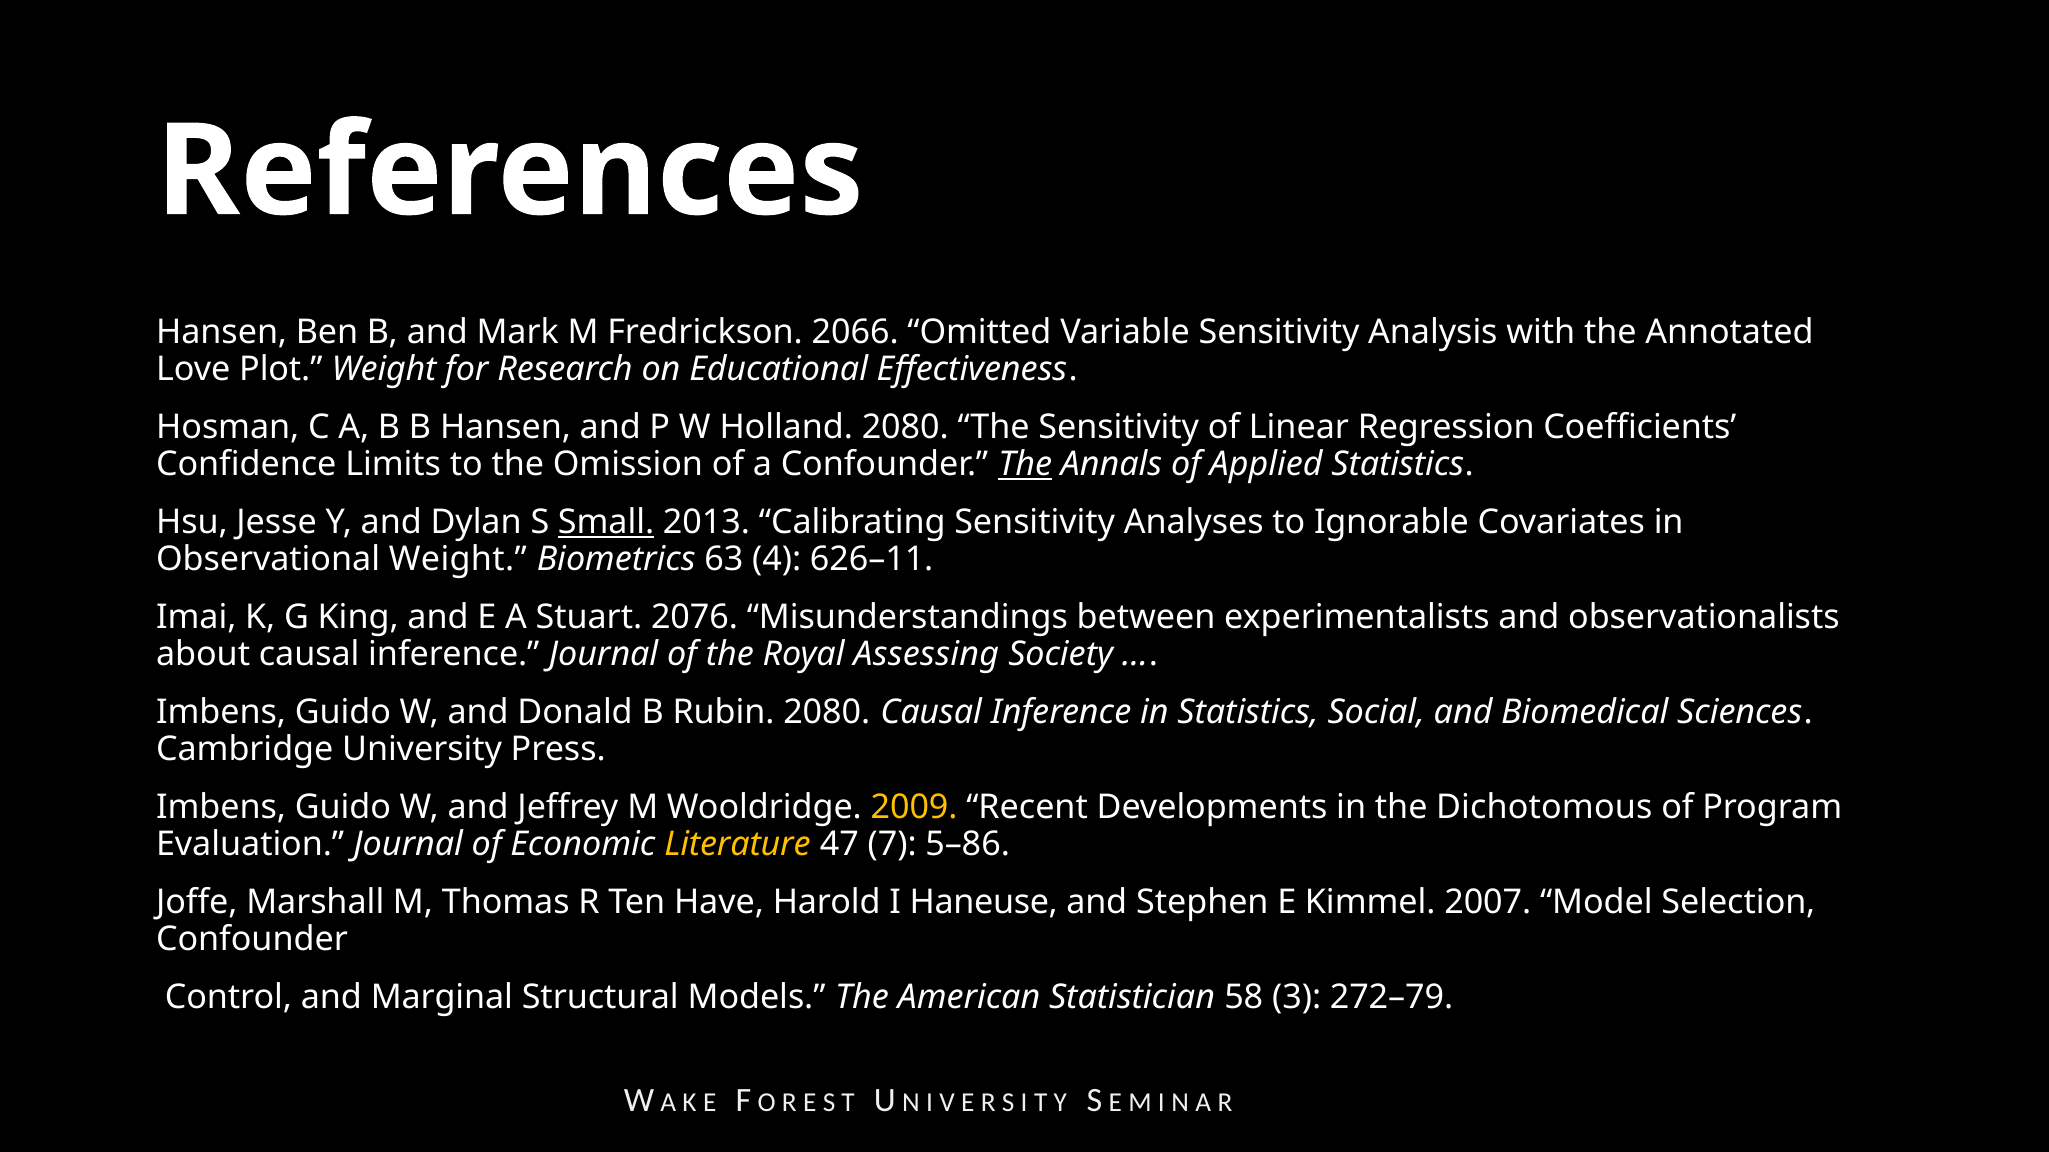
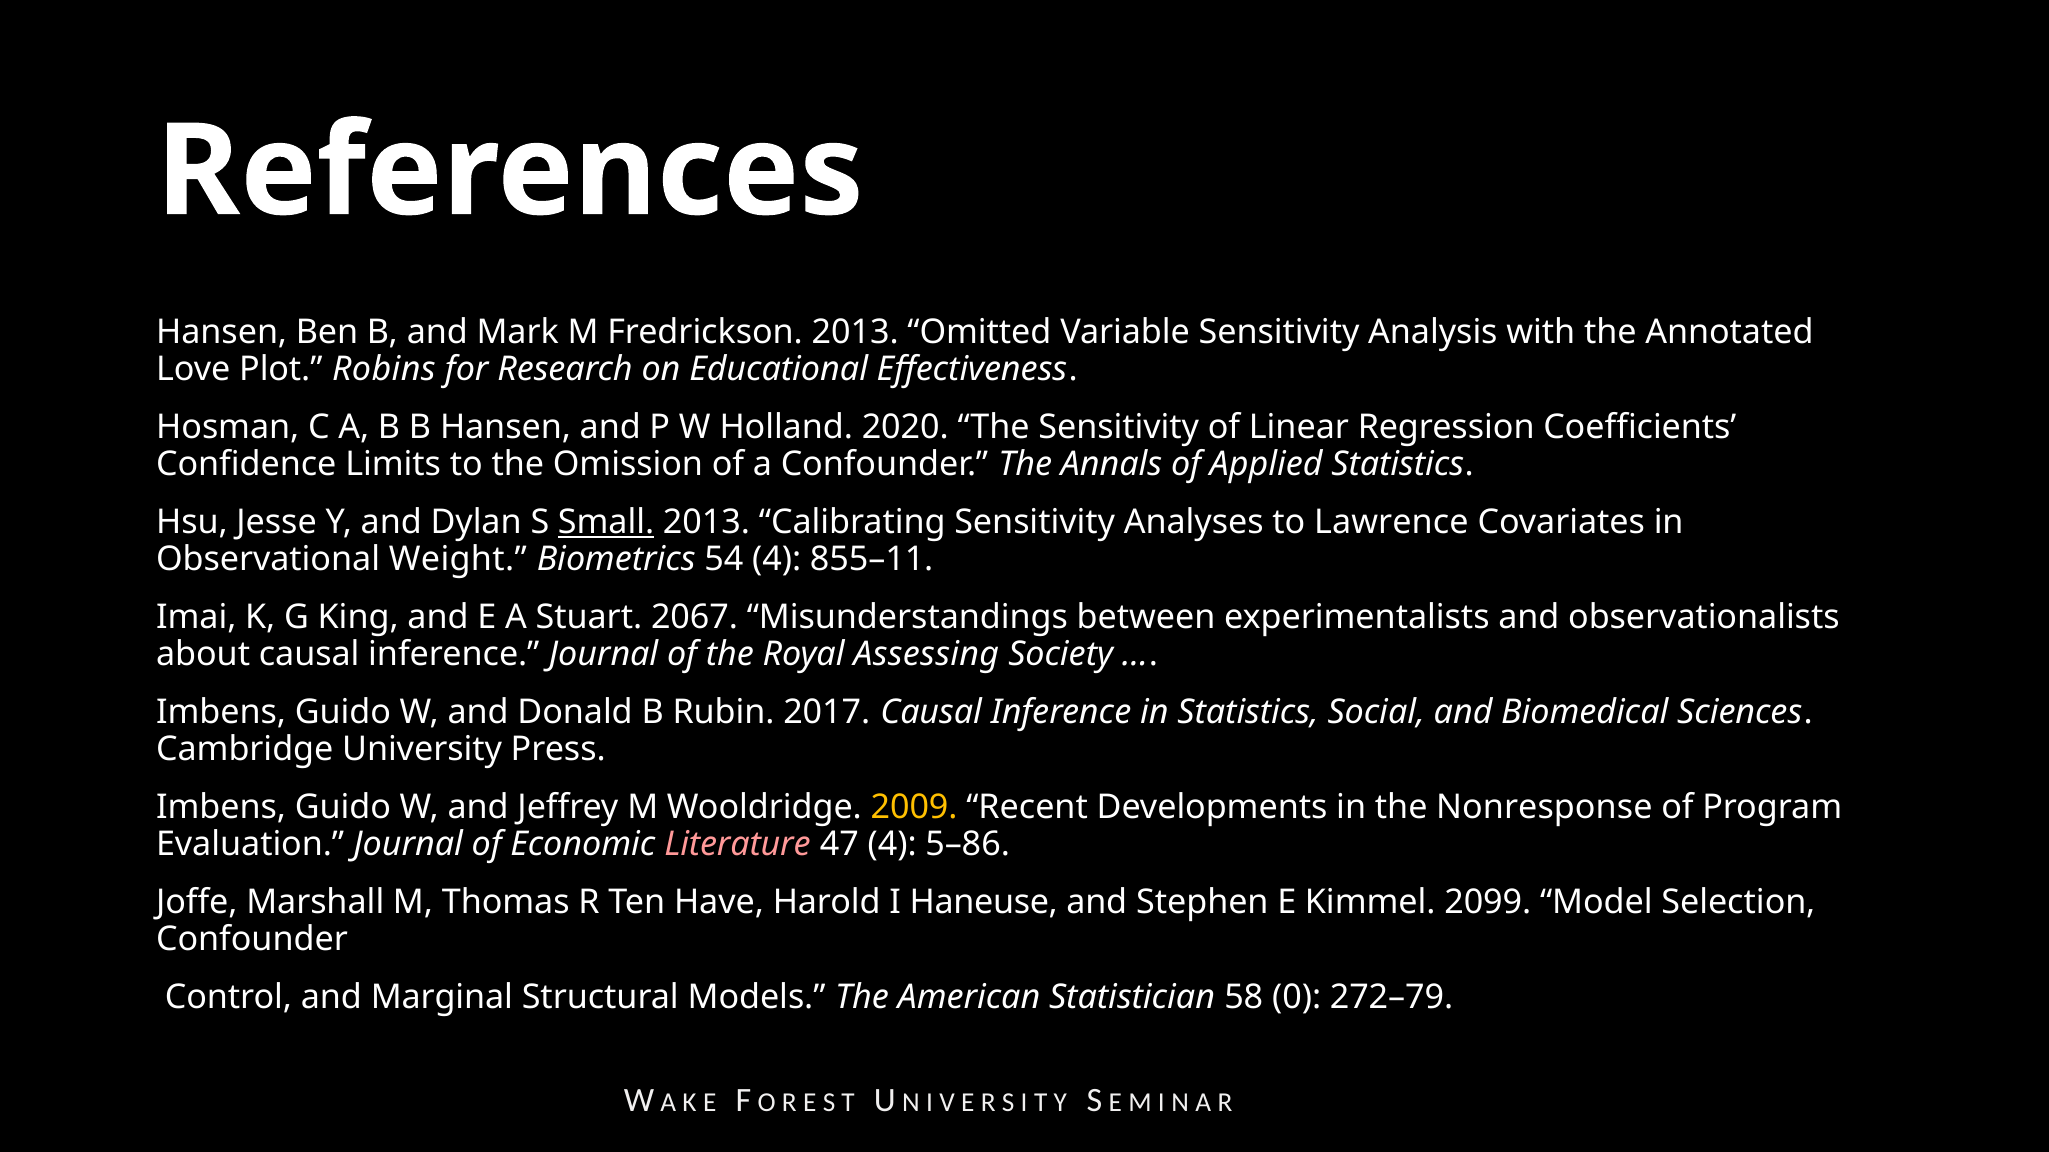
Fredrickson 2066: 2066 -> 2013
Plot Weight: Weight -> Robins
Holland 2080: 2080 -> 2020
The at (1025, 465) underline: present -> none
Ignorable: Ignorable -> Lawrence
63: 63 -> 54
626–11: 626–11 -> 855–11
2076: 2076 -> 2067
Rubin 2080: 2080 -> 2017
Dichotomous: Dichotomous -> Nonresponse
Literature colour: yellow -> pink
47 7: 7 -> 4
2007: 2007 -> 2099
3: 3 -> 0
